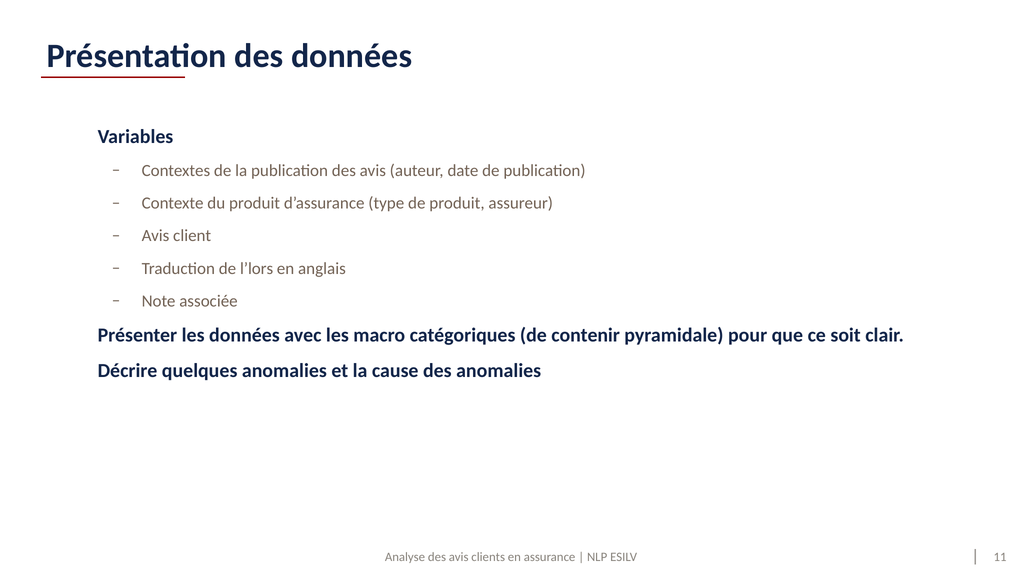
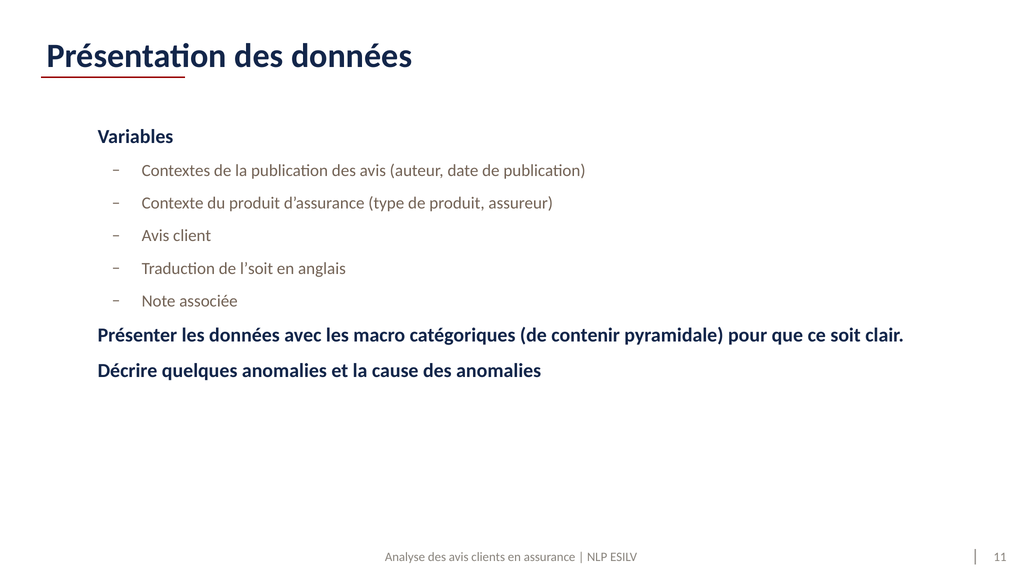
l’lors: l’lors -> l’soit
